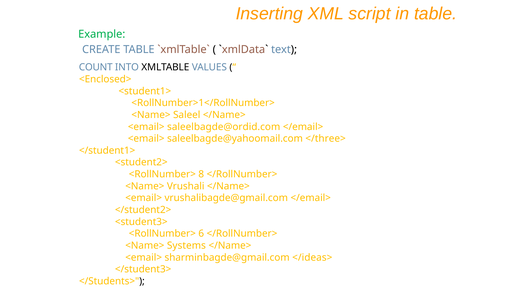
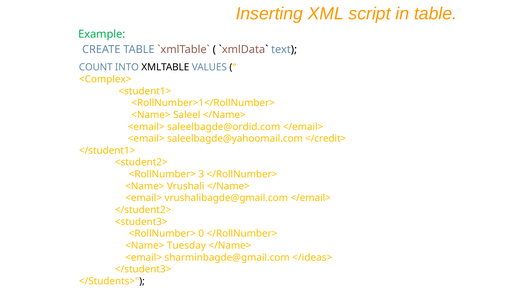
<Enclosed>: <Enclosed> -> <Complex>
</three>: </three> -> </credit>
8: 8 -> 3
6: 6 -> 0
Systems: Systems -> Tuesday
